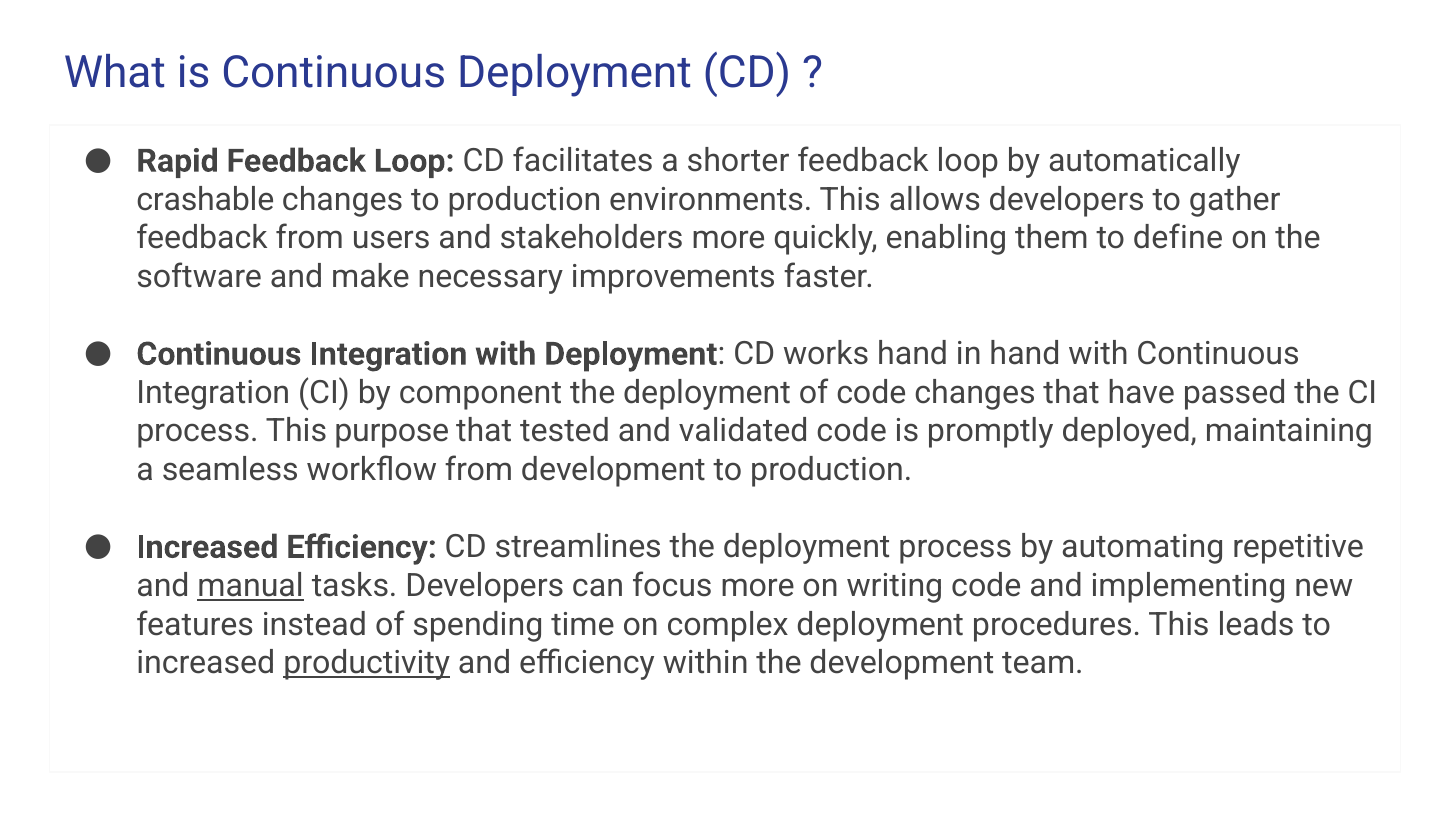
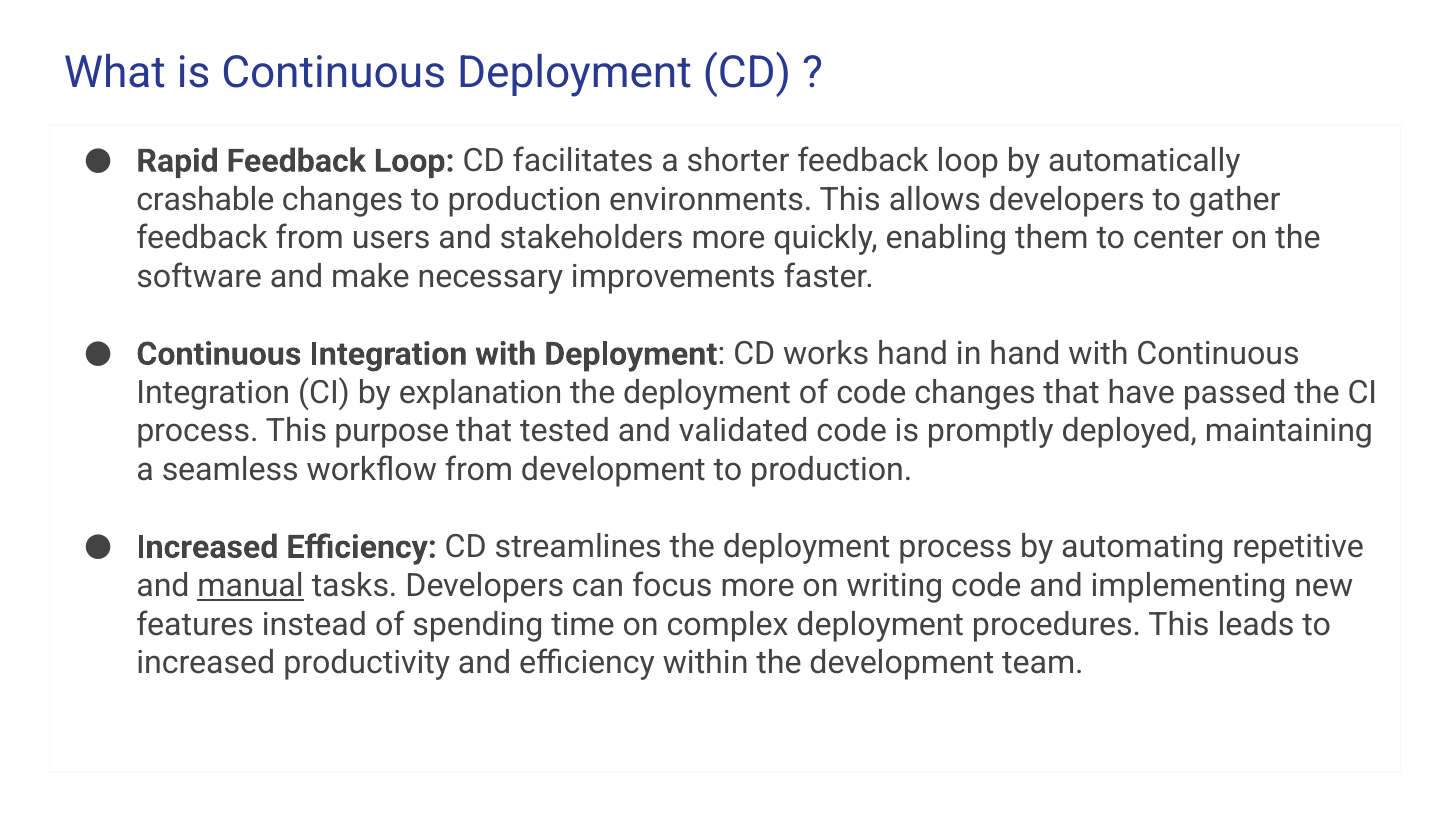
define: define -> center
component: component -> explanation
productivity underline: present -> none
